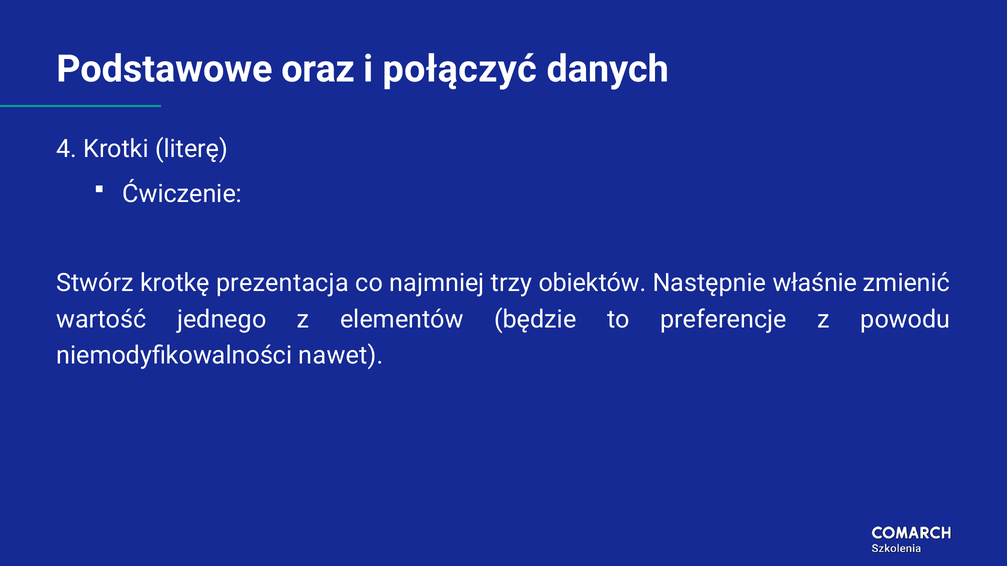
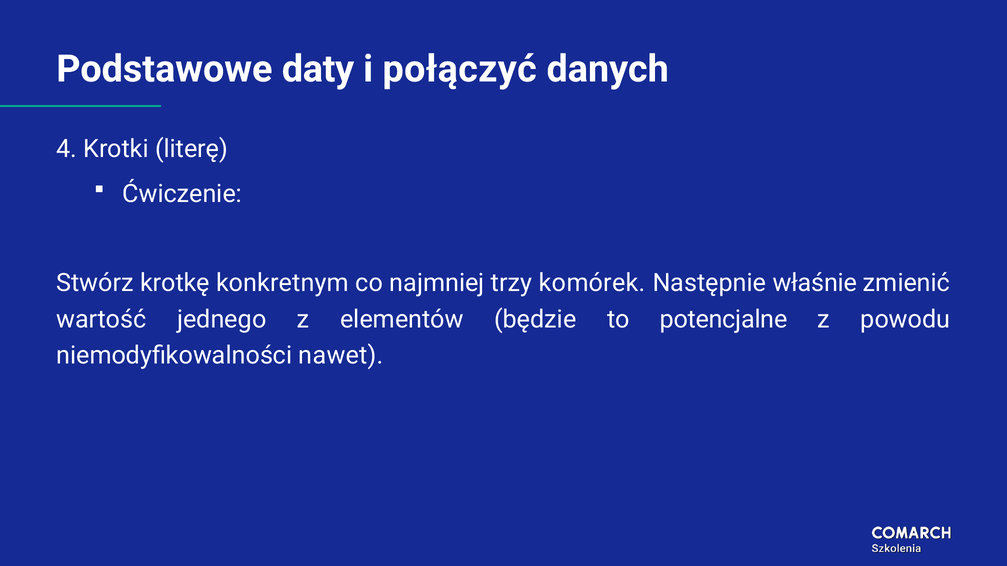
oraz: oraz -> daty
prezentacja: prezentacja -> konkretnym
obiektów: obiektów -> komórek
preferencje: preferencje -> potencjalne
